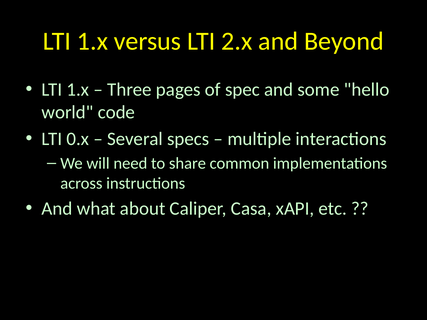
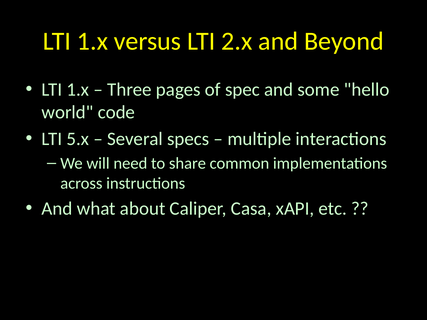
0.x: 0.x -> 5.x
